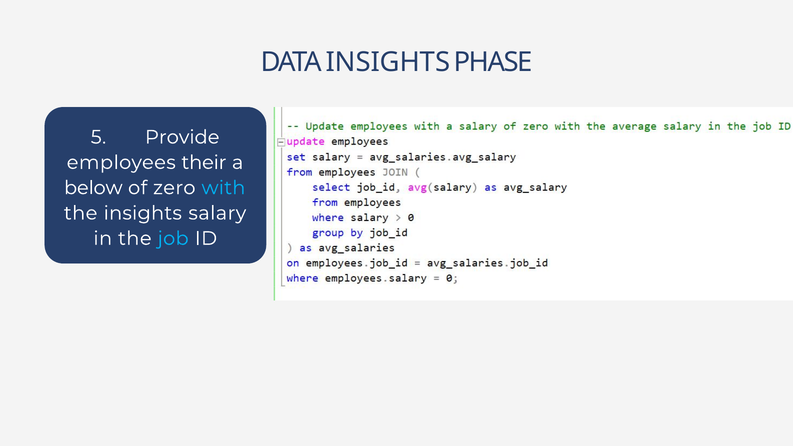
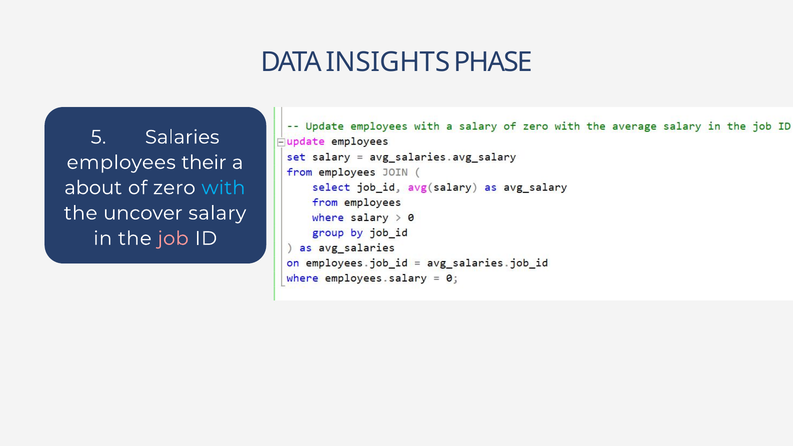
Provide: Provide -> Salaries
below: below -> about
the insights: insights -> uncover
job colour: light blue -> pink
